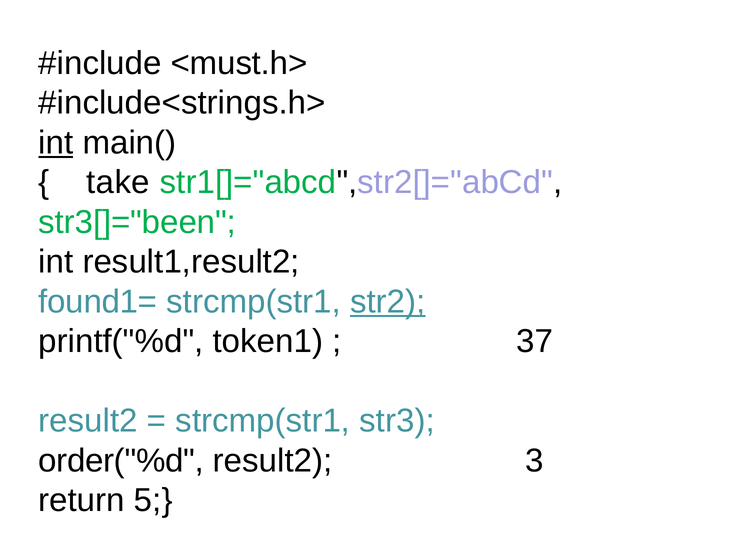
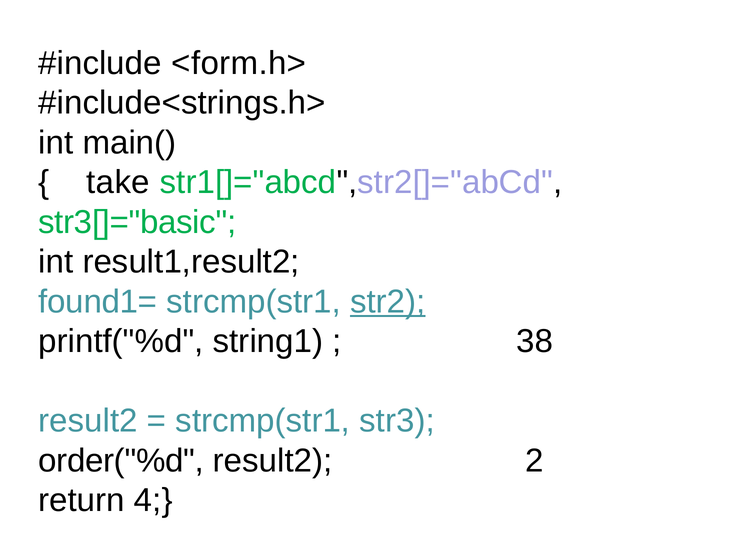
<must.h>: <must.h> -> <form.h>
int at (56, 143) underline: present -> none
str3[]="been: str3[]="been -> str3[]="basic
token1: token1 -> string1
37: 37 -> 38
3: 3 -> 2
5: 5 -> 4
